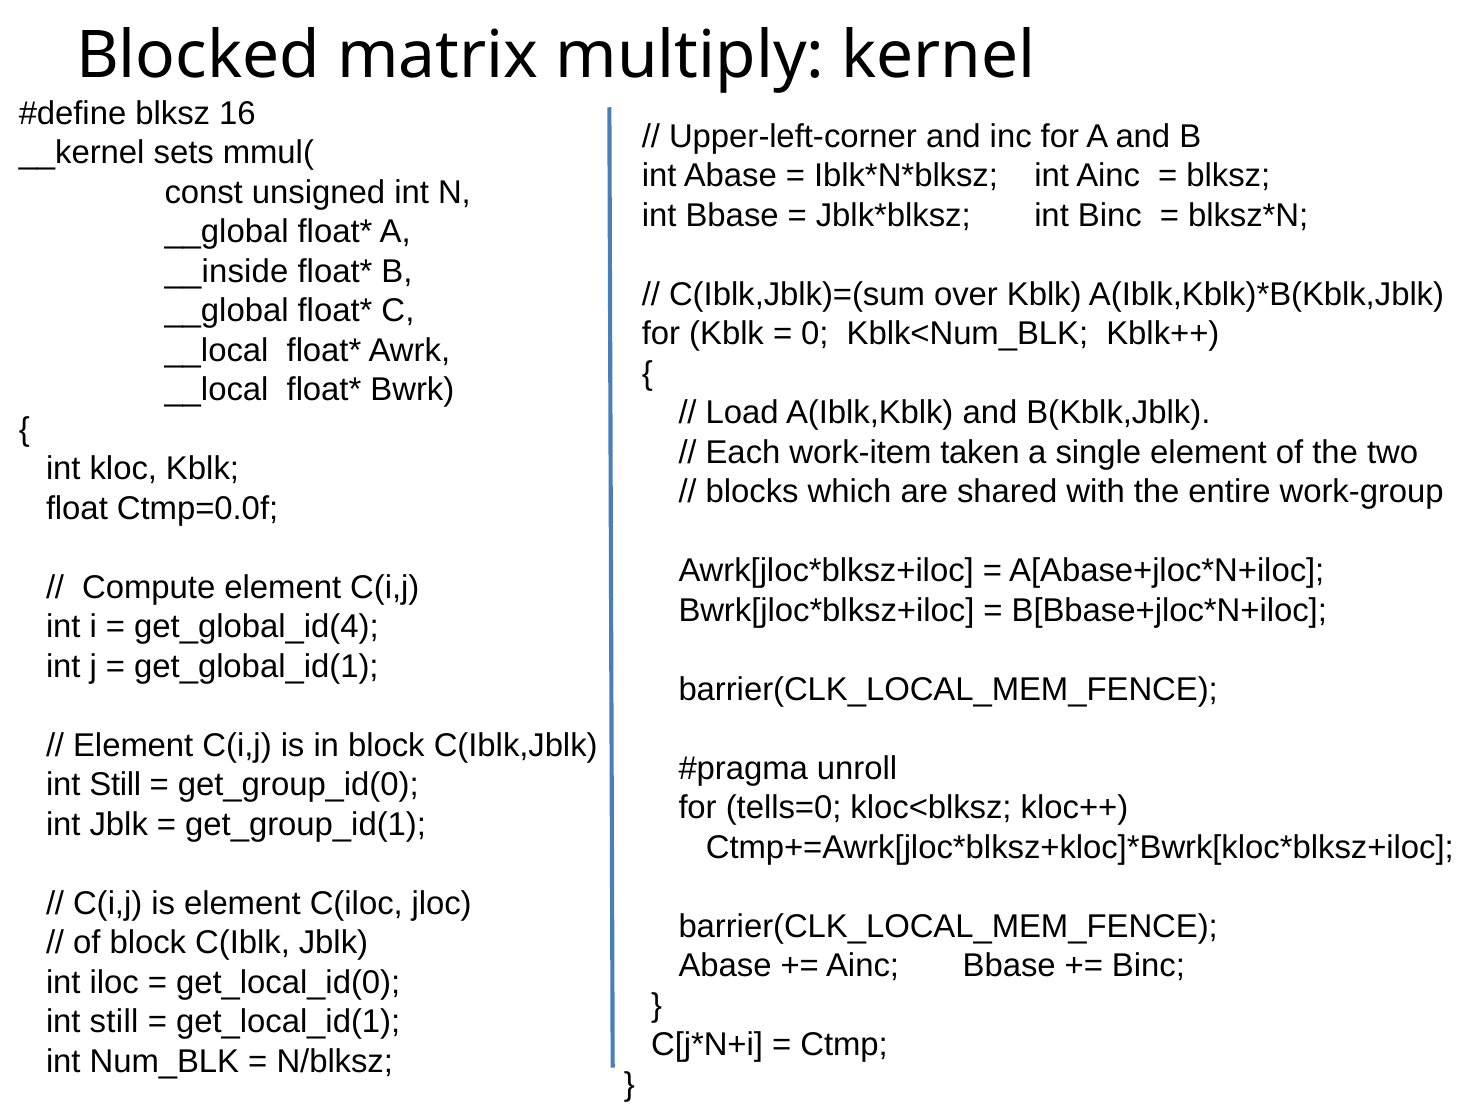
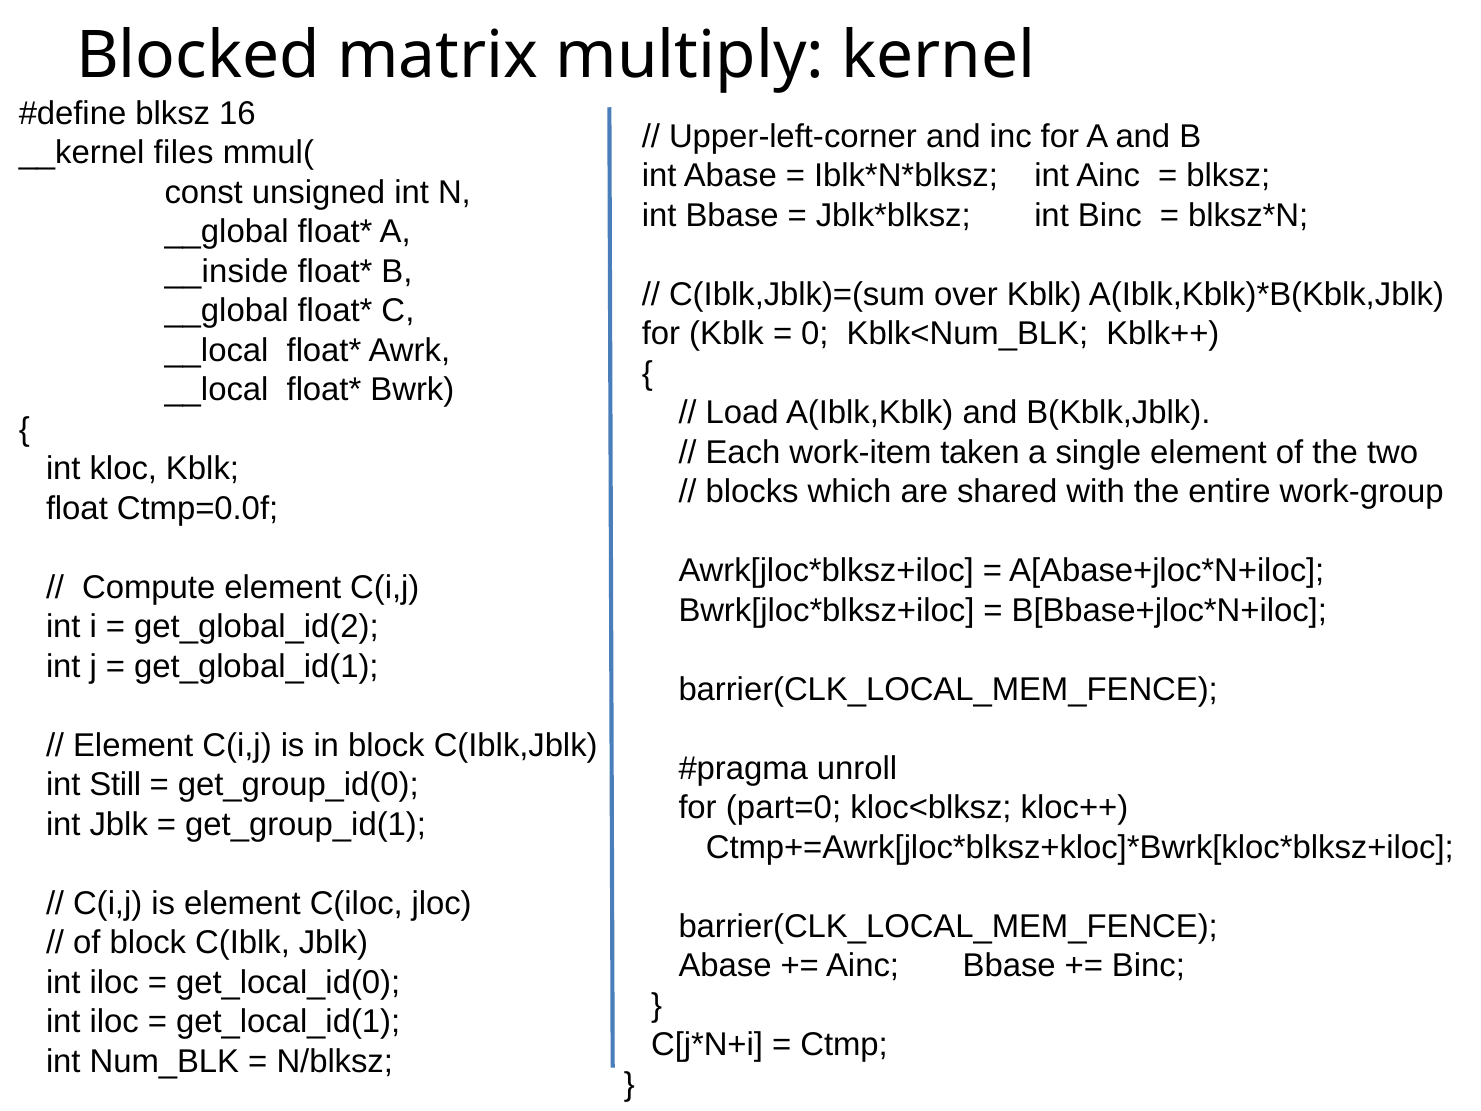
sets: sets -> files
get_global_id(4: get_global_id(4 -> get_global_id(2
tells=0: tells=0 -> part=0
still at (114, 1021): still -> iloc
